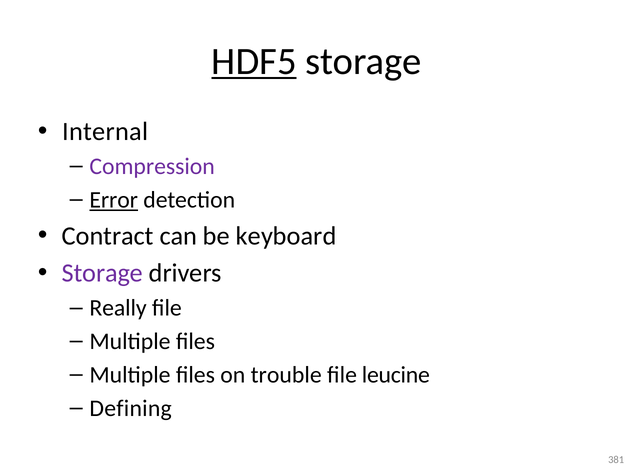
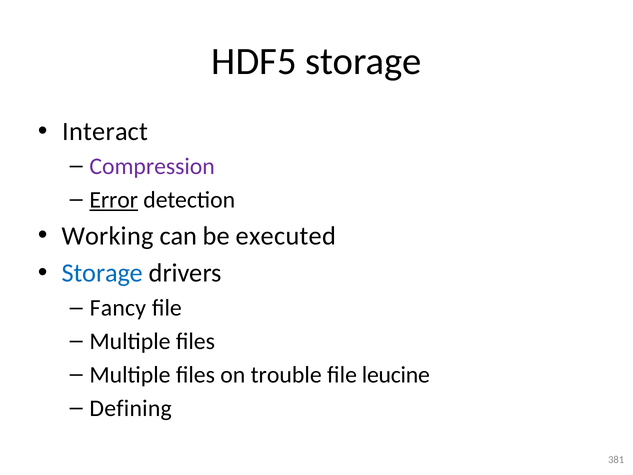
HDF5 underline: present -> none
Internal: Internal -> Interact
Contract: Contract -> Working
keyboard: keyboard -> executed
Storage at (102, 273) colour: purple -> blue
Really: Really -> Fancy
